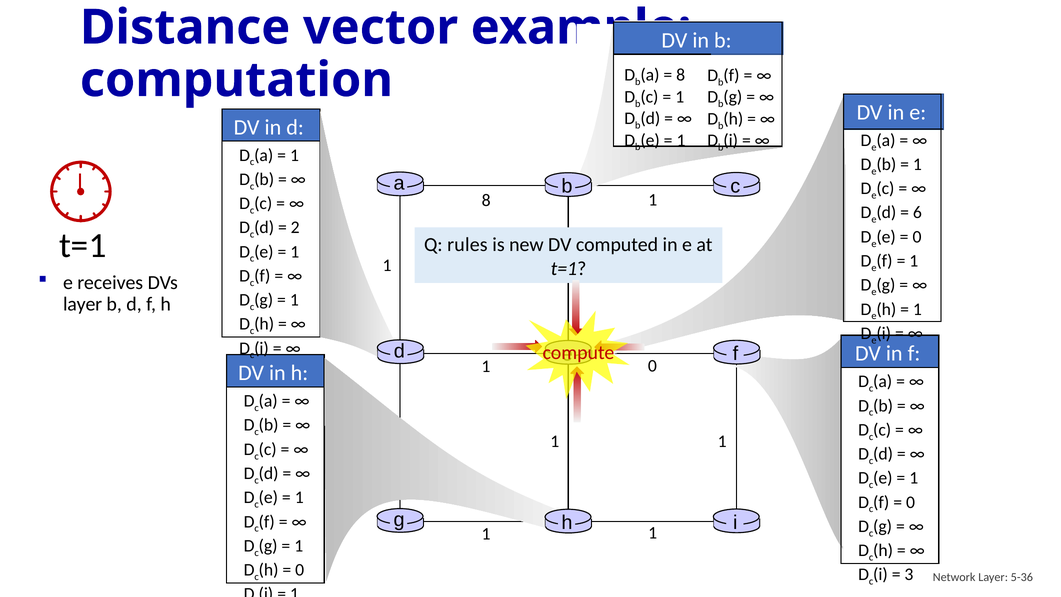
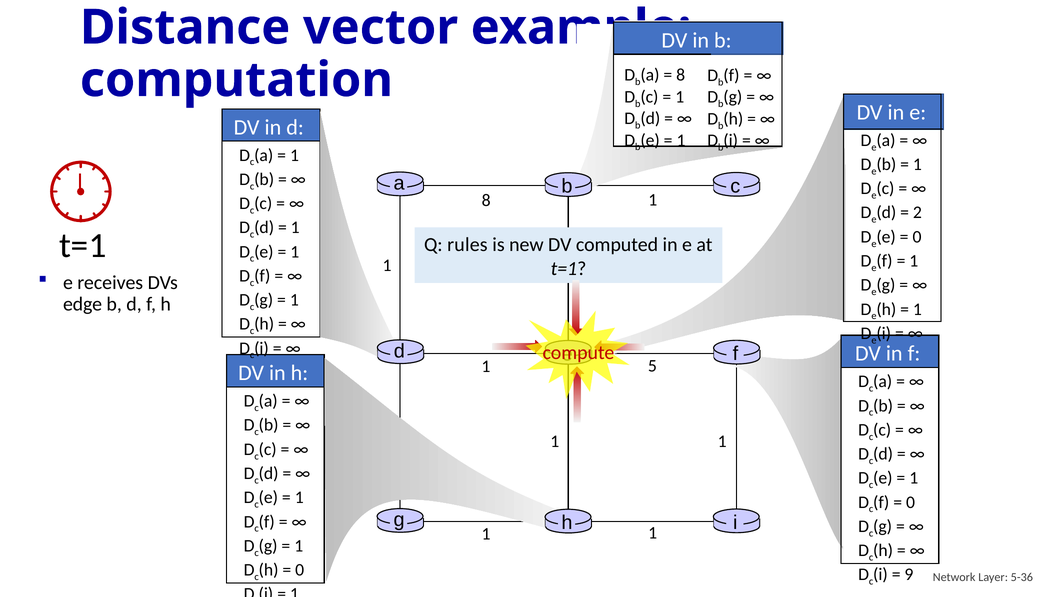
6: 6 -> 2
2 at (295, 228): 2 -> 1
layer at (83, 304): layer -> edge
0 at (652, 366): 0 -> 5
3: 3 -> 9
